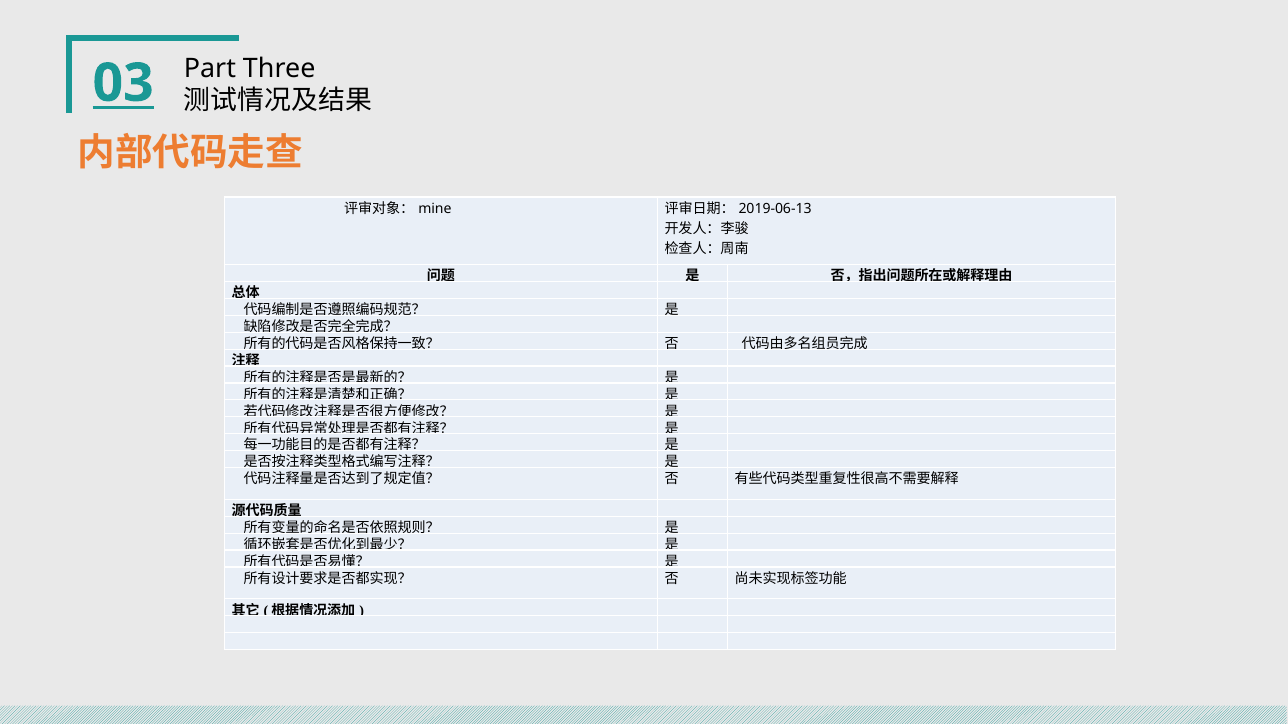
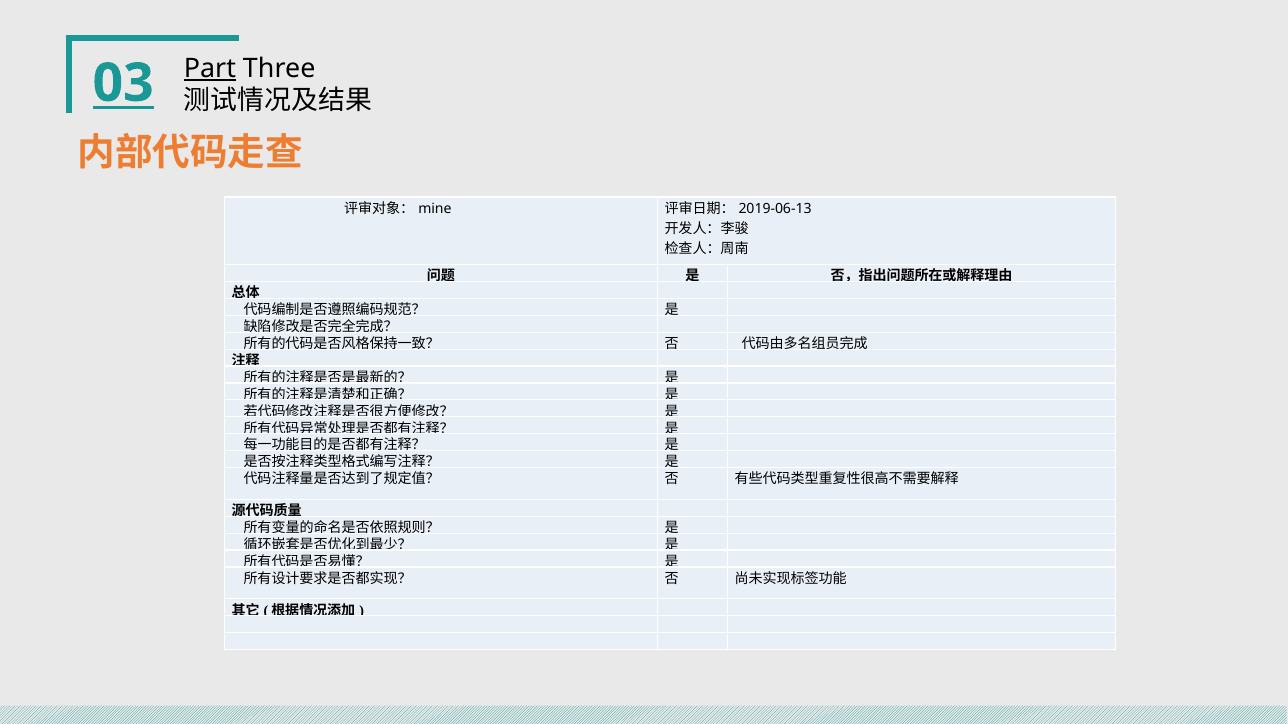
Part underline: none -> present
